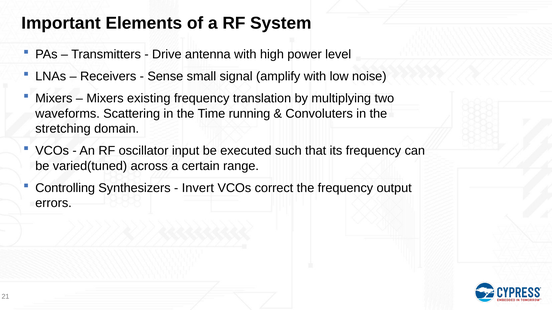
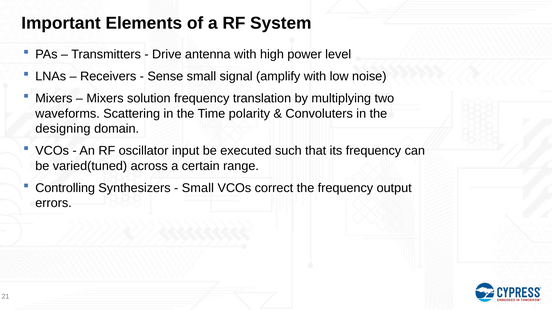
existing: existing -> solution
running: running -> polarity
stretching: stretching -> designing
Invert at (198, 188): Invert -> Small
